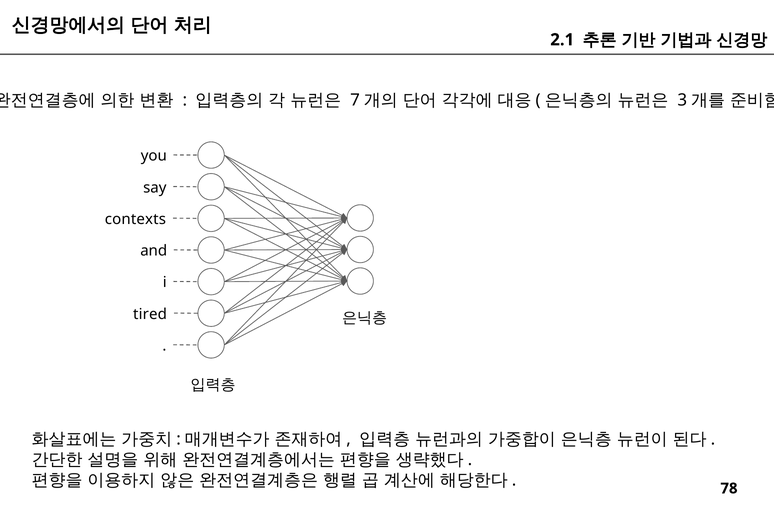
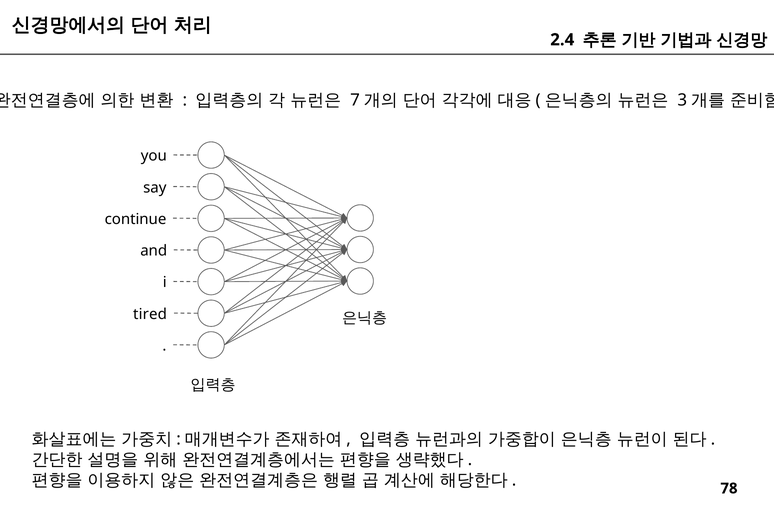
2.1: 2.1 -> 2.4
contexts: contexts -> continue
